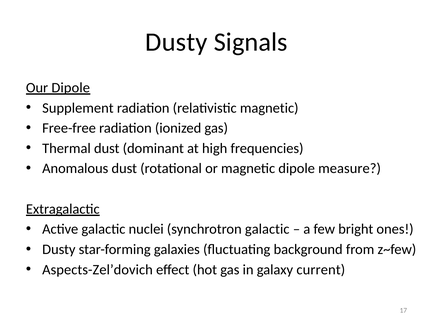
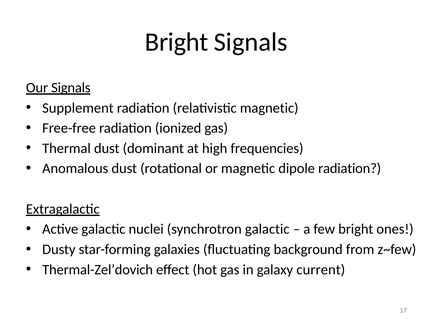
Dusty at (176, 42): Dusty -> Bright
Our Dipole: Dipole -> Signals
dipole measure: measure -> radiation
Aspects-Zel’dovich: Aspects-Zel’dovich -> Thermal-Zel’dovich
